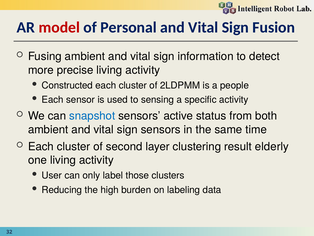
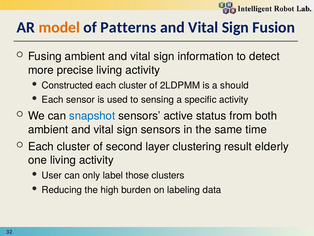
model colour: red -> orange
Personal: Personal -> Patterns
people: people -> should
